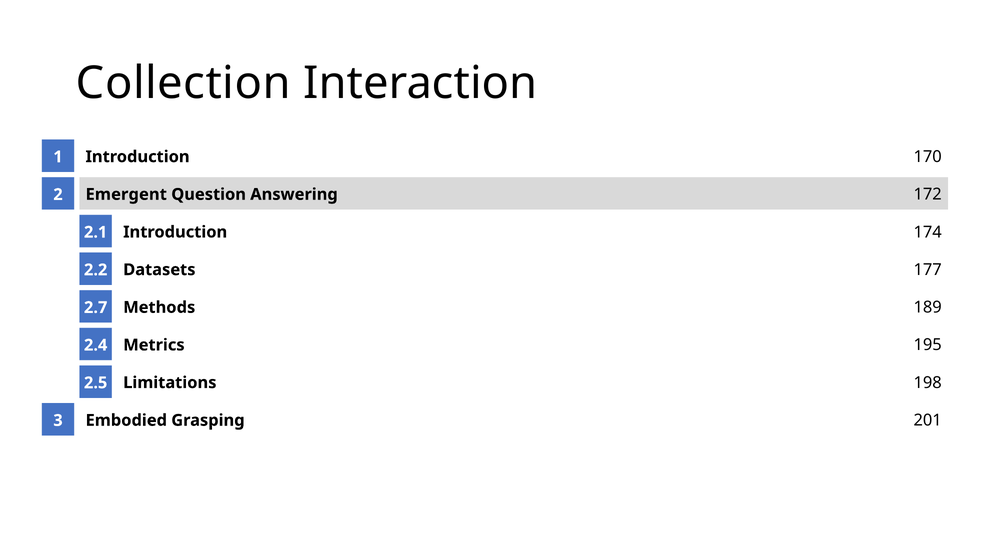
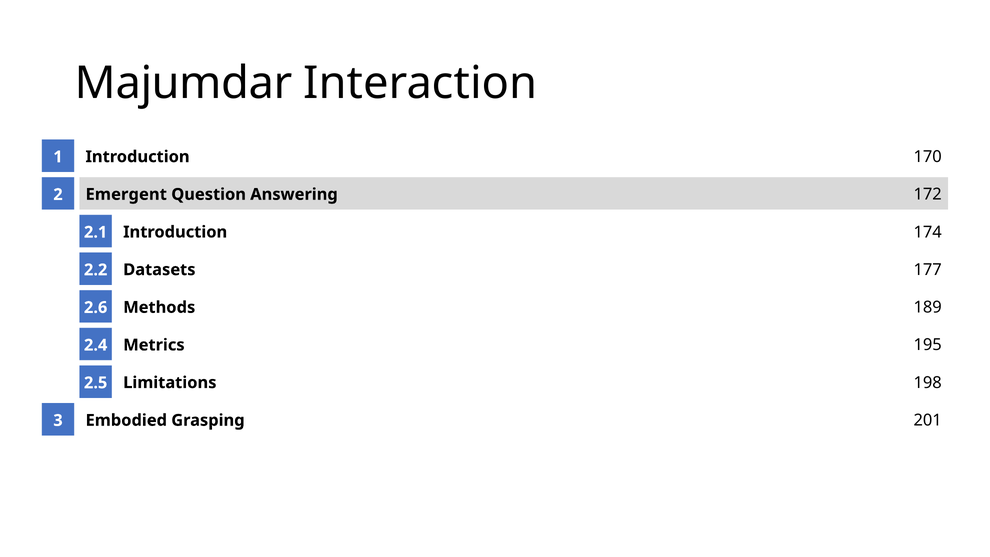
Collection: Collection -> Majumdar
2.7: 2.7 -> 2.6
